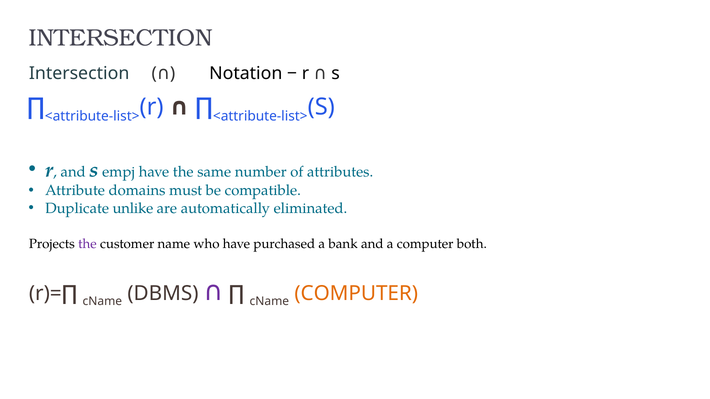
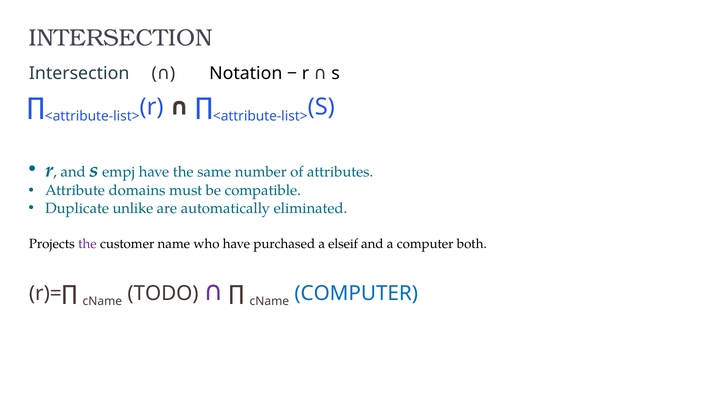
bank: bank -> elseif
DBMS: DBMS -> TODO
COMPUTER at (356, 294) colour: orange -> blue
